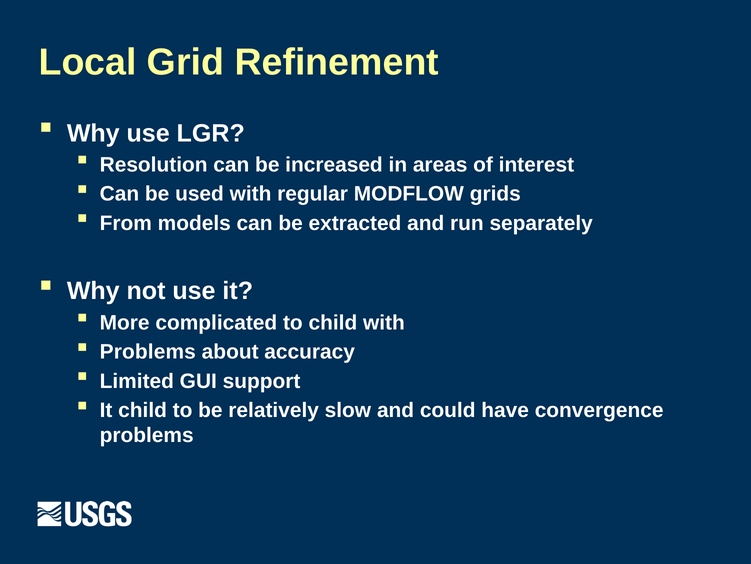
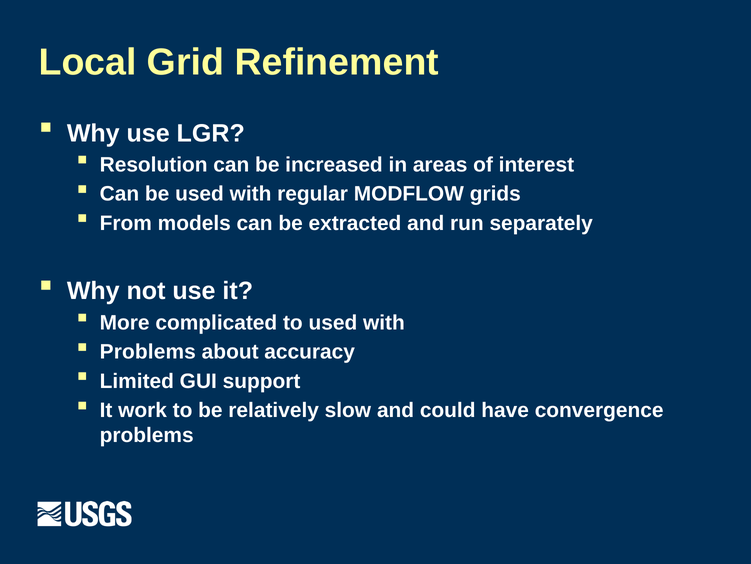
to child: child -> used
It child: child -> work
